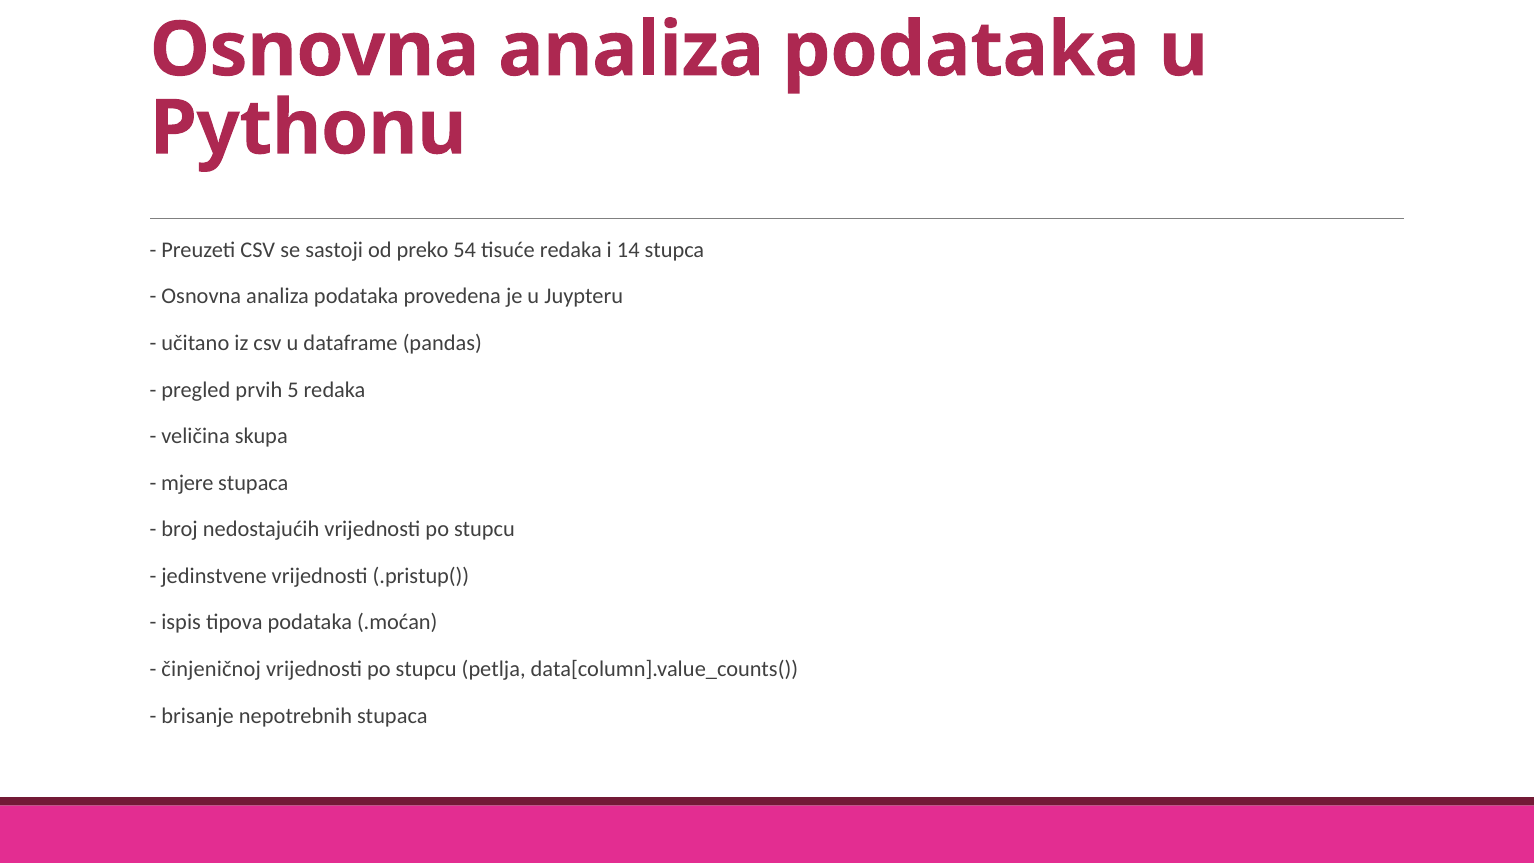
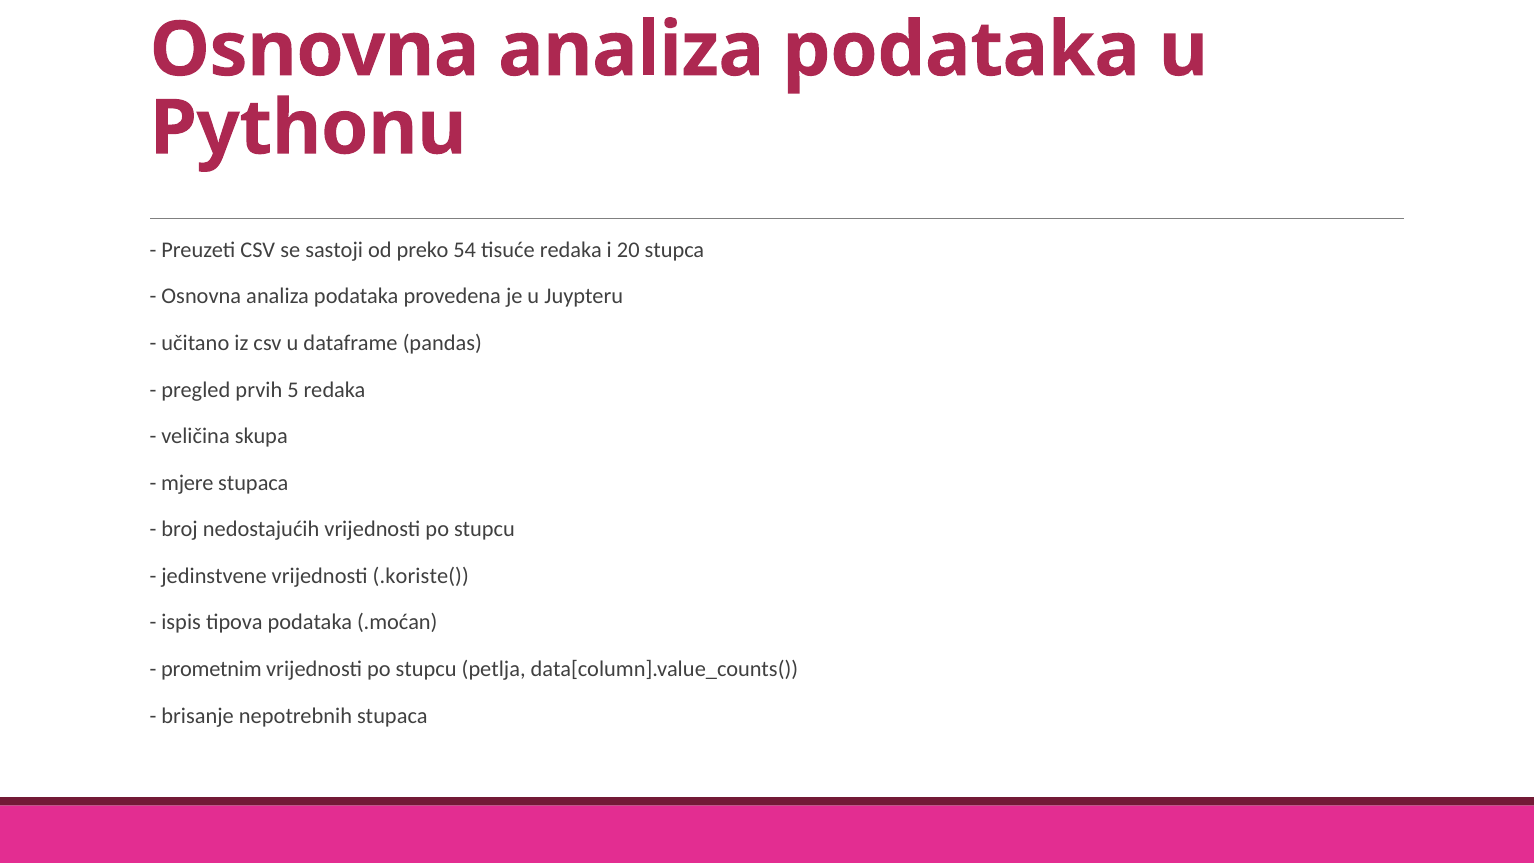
14: 14 -> 20
.pristup(: .pristup( -> .koriste(
činjeničnoj: činjeničnoj -> prometnim
